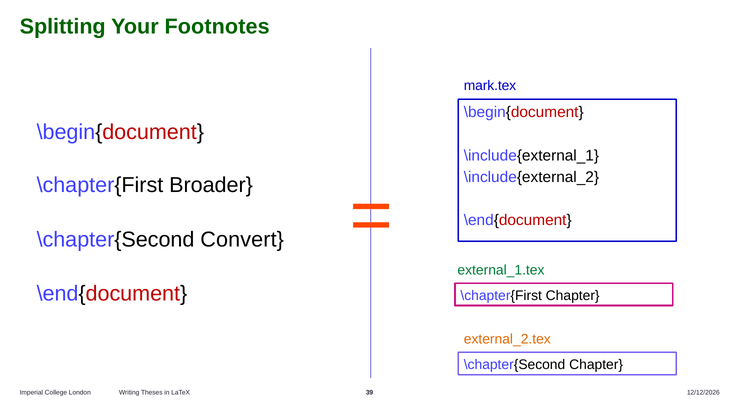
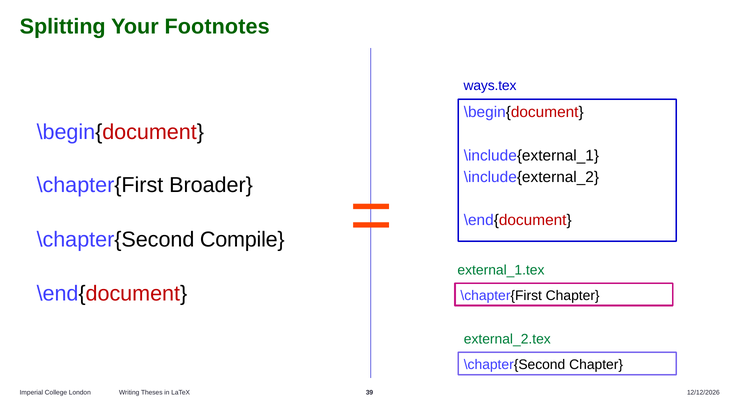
mark.tex: mark.tex -> ways.tex
Convert: Convert -> Compile
external_2.tex colour: orange -> green
